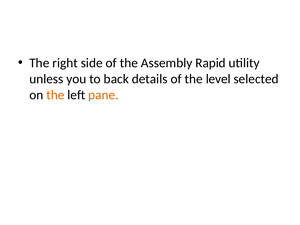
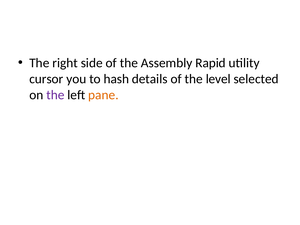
unless: unless -> cursor
back: back -> hash
the at (55, 95) colour: orange -> purple
